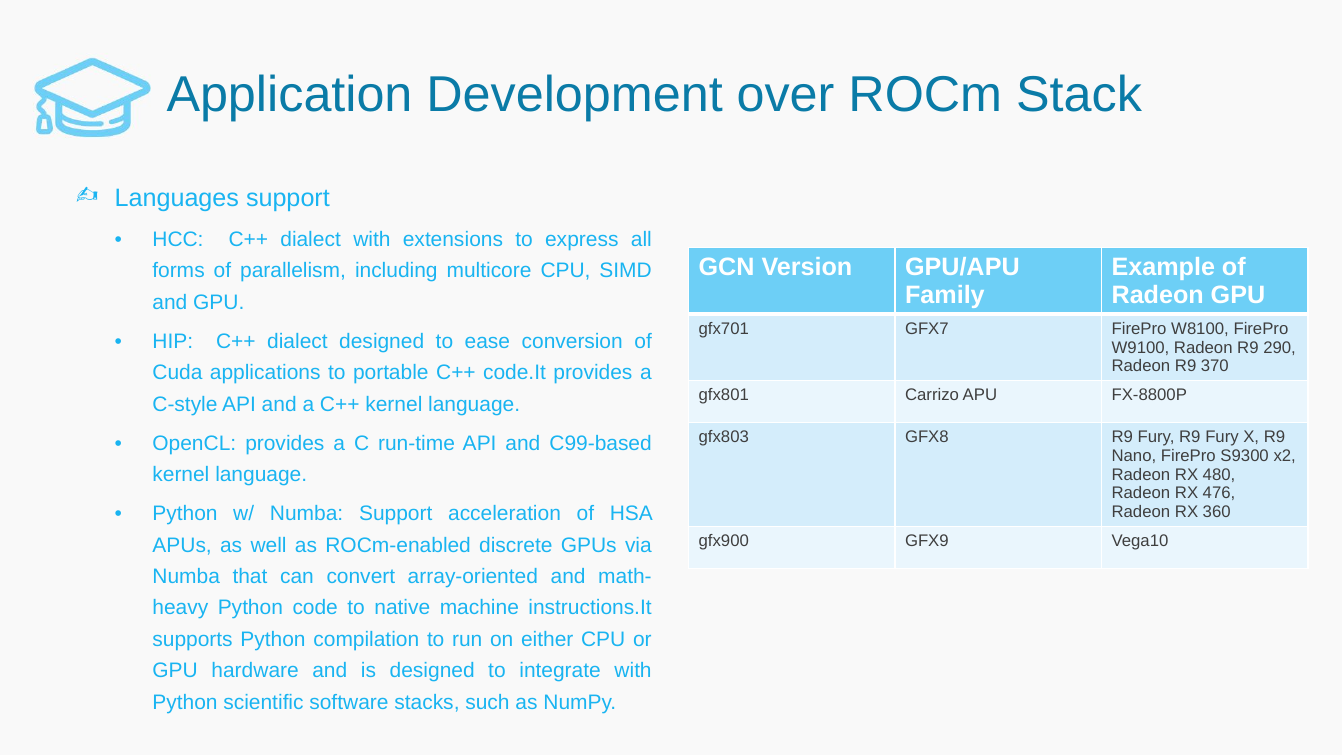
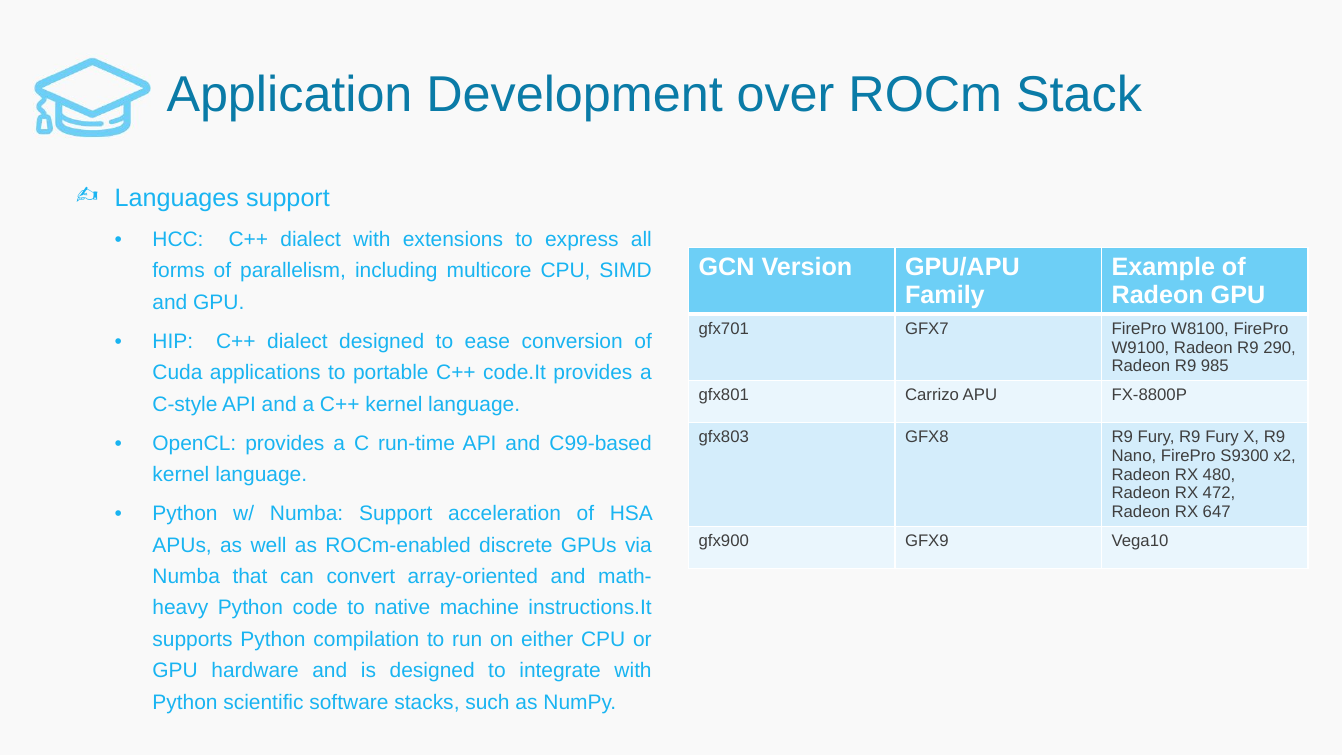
370: 370 -> 985
476: 476 -> 472
360: 360 -> 647
